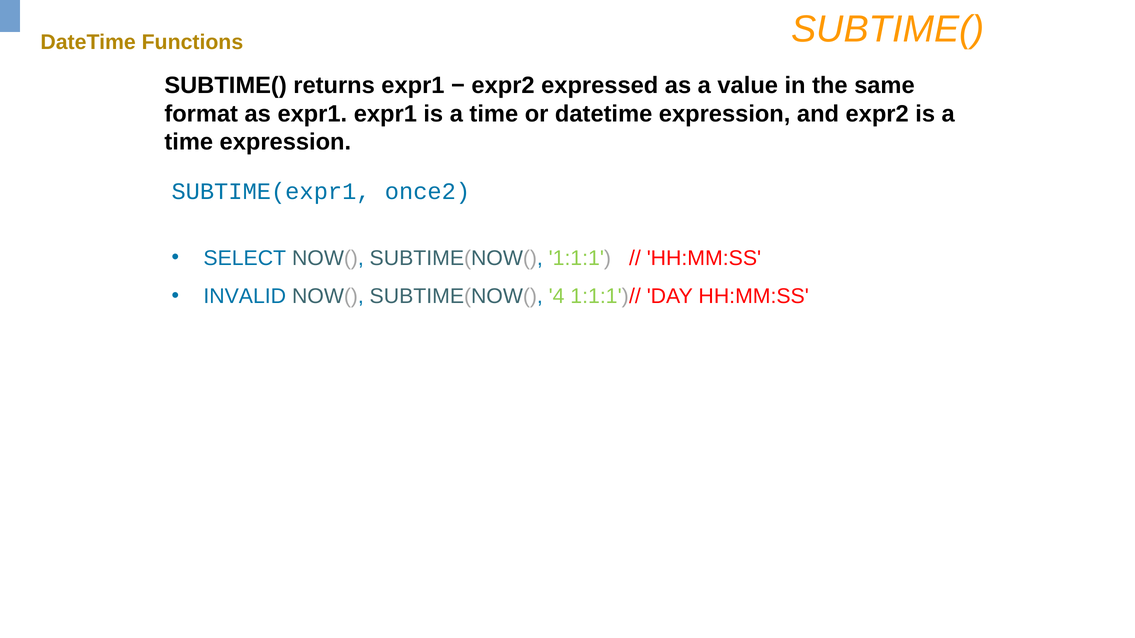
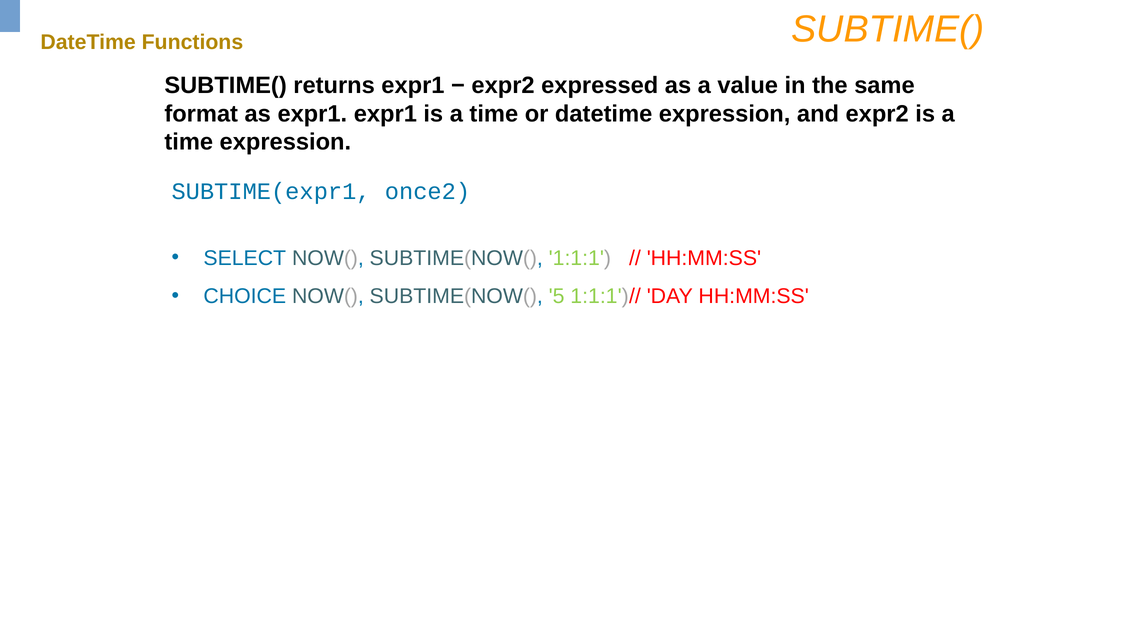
INVALID: INVALID -> CHOICE
4: 4 -> 5
